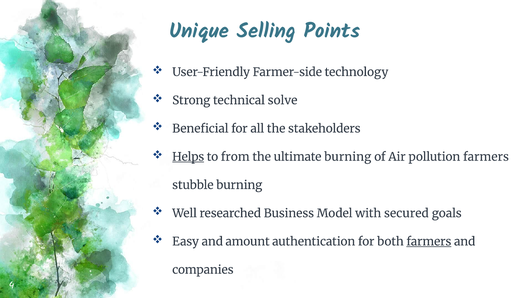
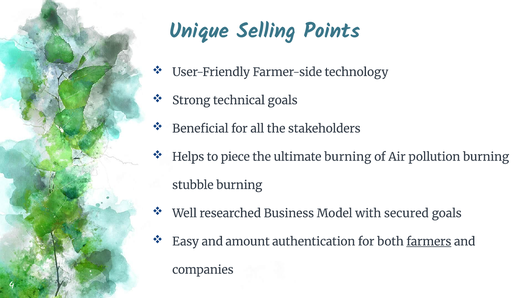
technical solve: solve -> goals
Helps underline: present -> none
from: from -> piece
pollution farmers: farmers -> burning
